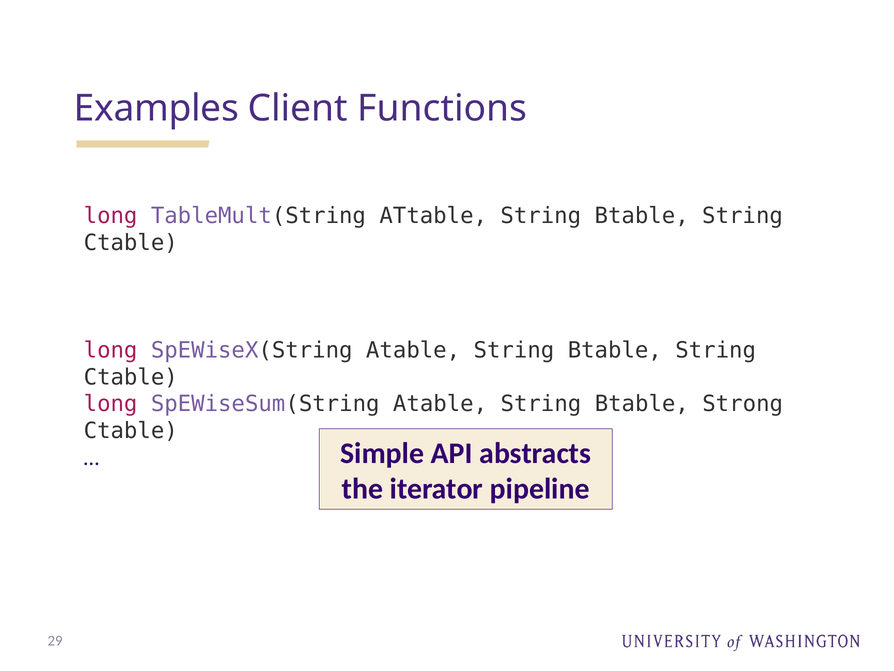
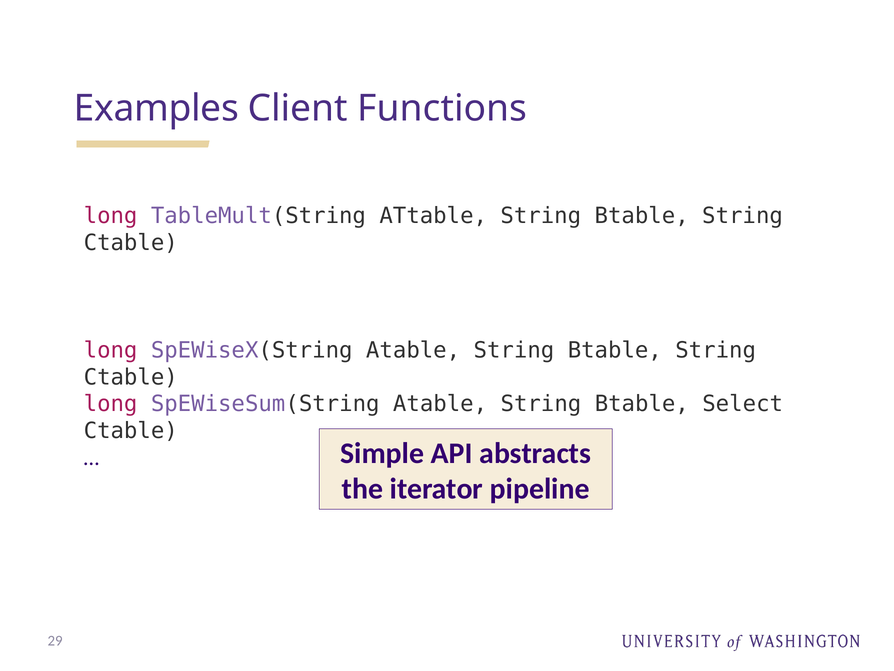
Strong: Strong -> Select
